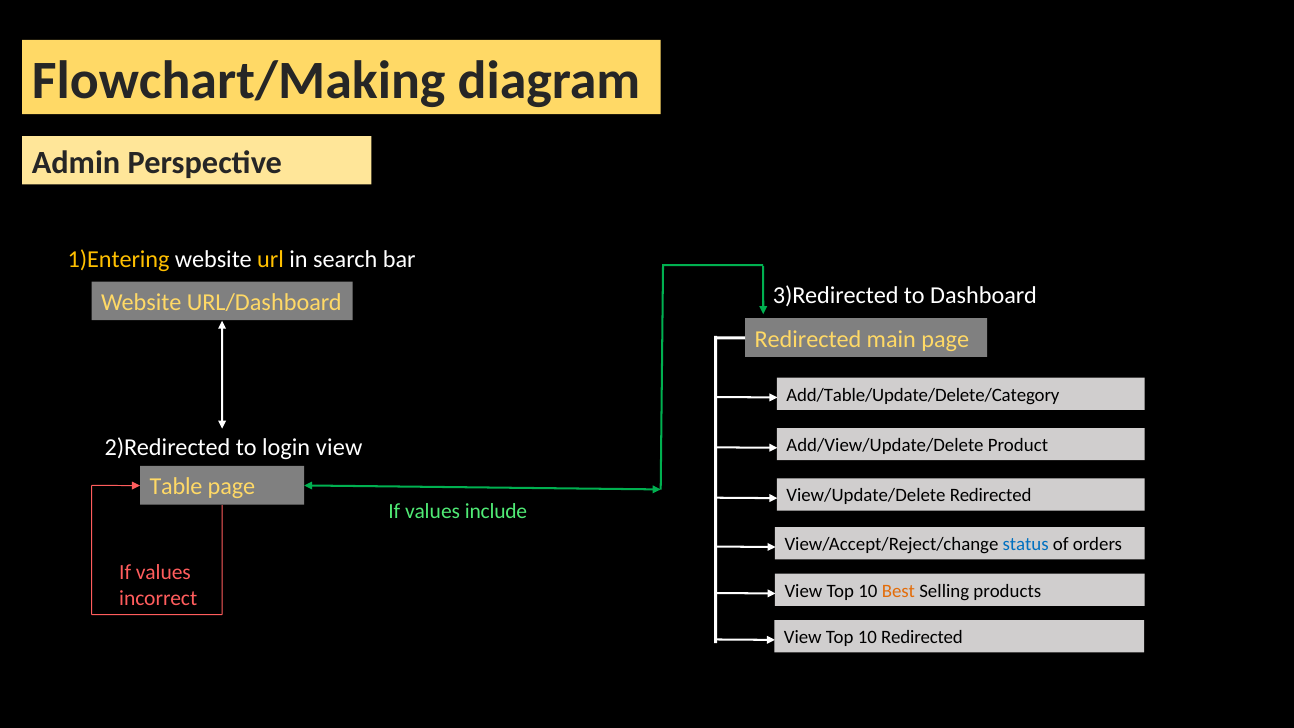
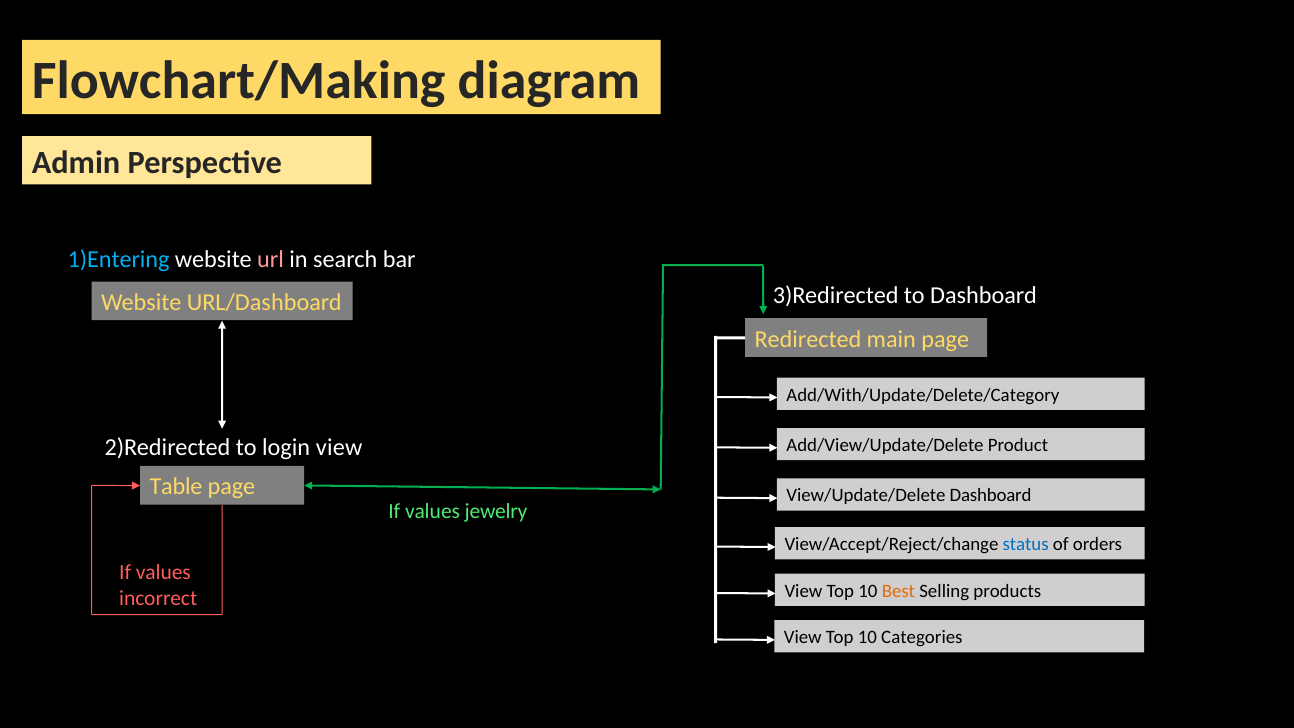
1)Entering colour: yellow -> light blue
url colour: yellow -> pink
Add/Table/Update/Delete/Category: Add/Table/Update/Delete/Category -> Add/With/Update/Delete/Category
View/Update/Delete Redirected: Redirected -> Dashboard
include: include -> jewelry
10 Redirected: Redirected -> Categories
